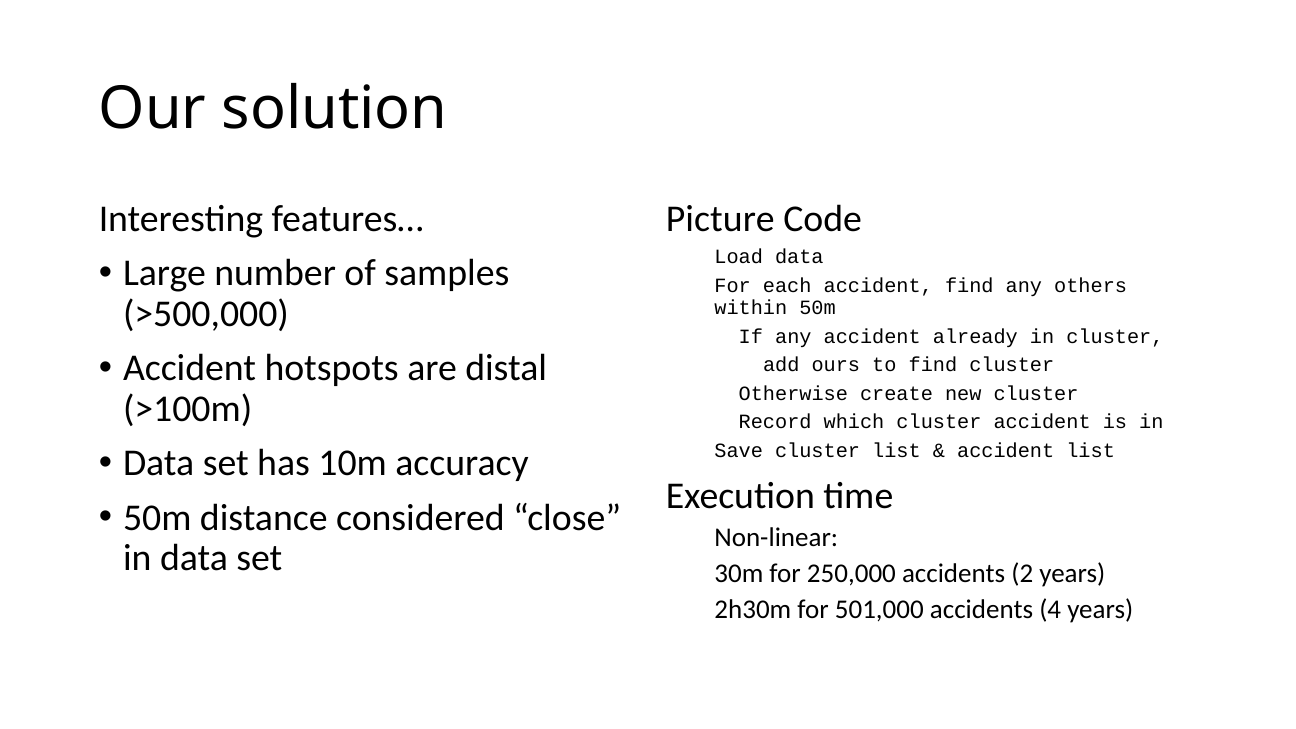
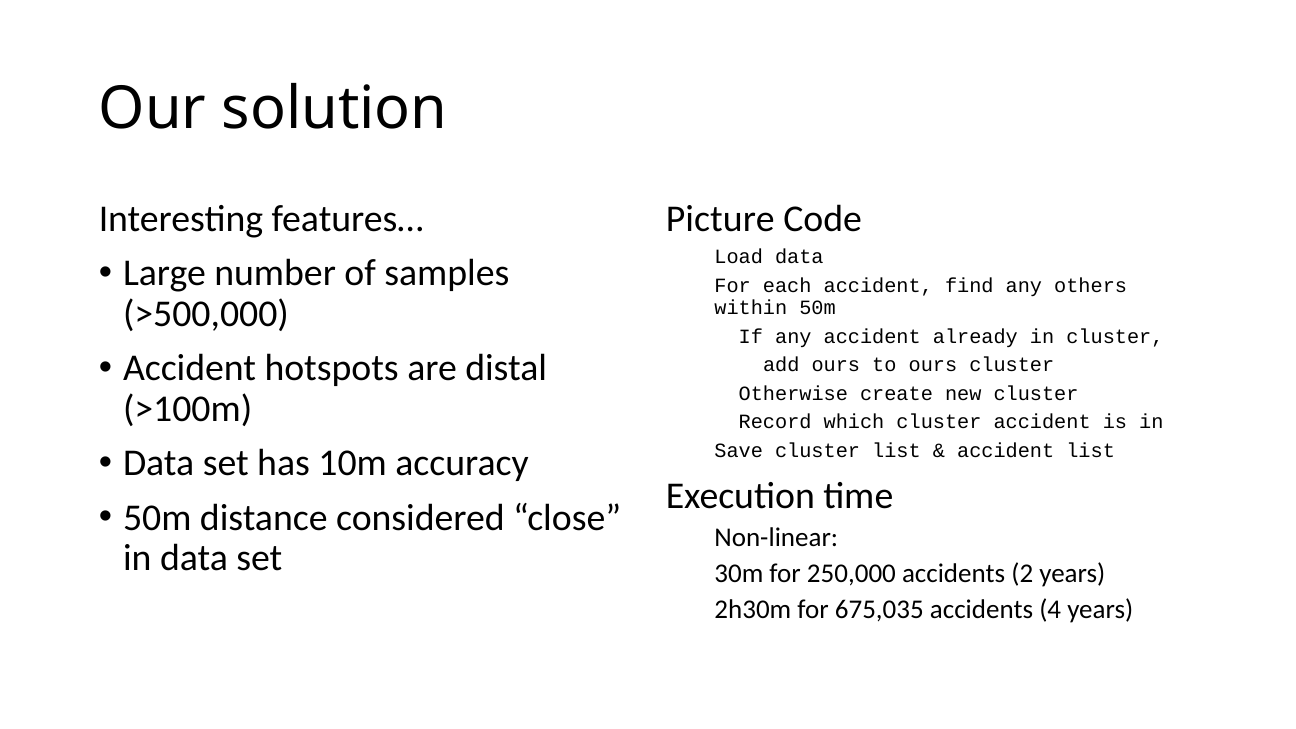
to find: find -> ours
501,000: 501,000 -> 675,035
